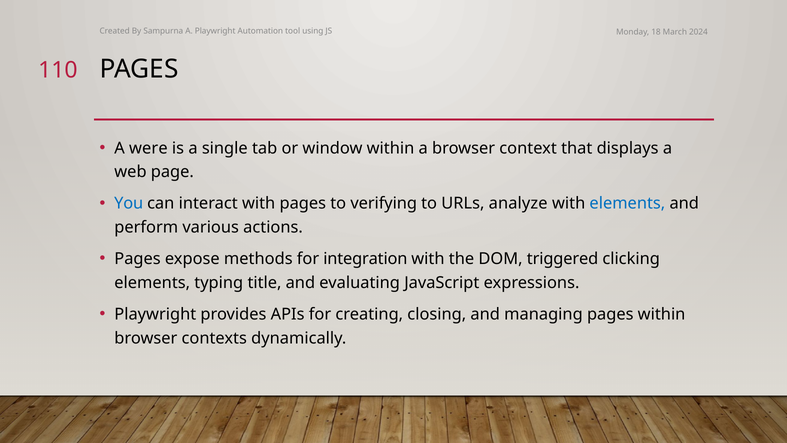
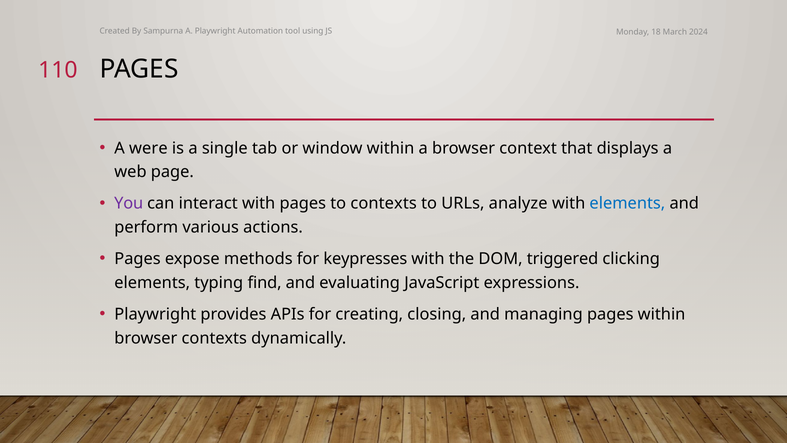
You colour: blue -> purple
to verifying: verifying -> contexts
integration: integration -> keypresses
title: title -> find
